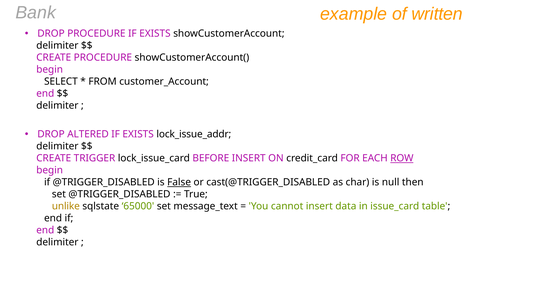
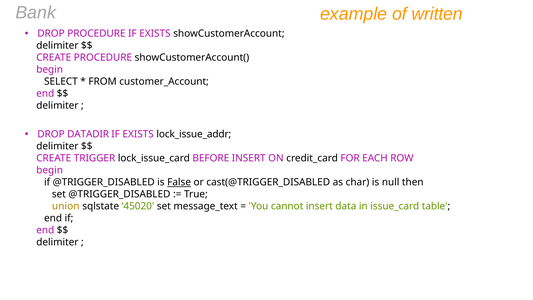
ALTERED: ALTERED -> DATADIR
ROW underline: present -> none
unlike: unlike -> union
65000: 65000 -> 45020
